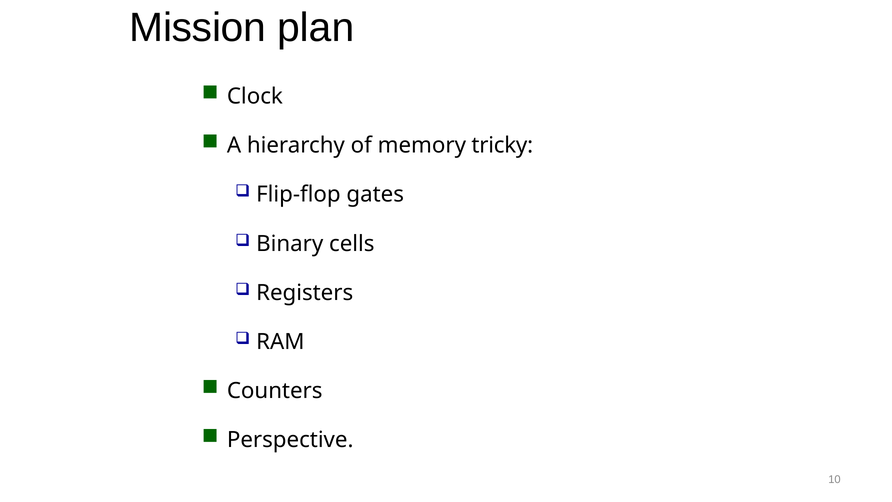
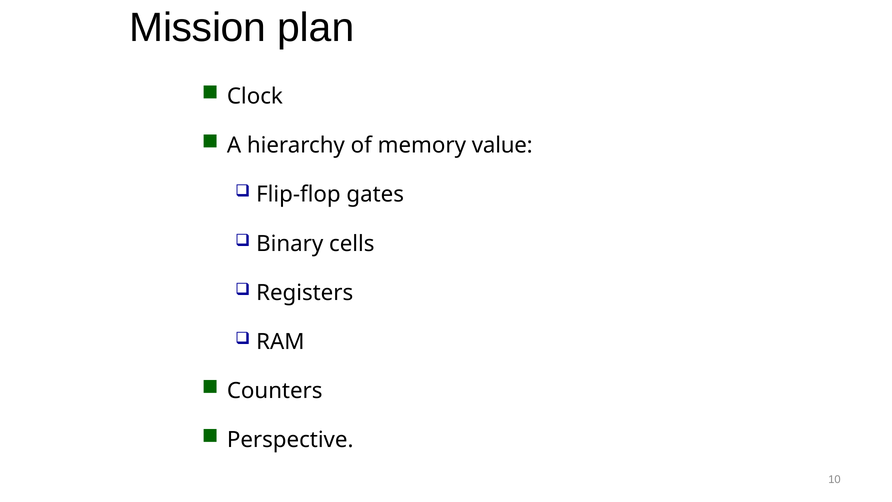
tricky: tricky -> value
